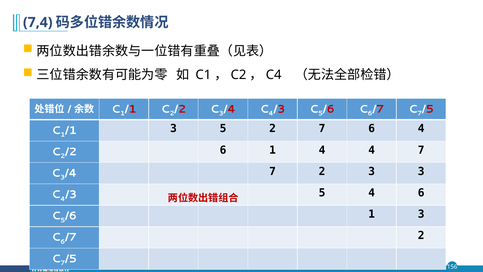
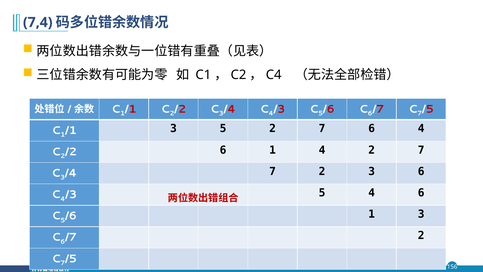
4 4: 4 -> 2
3 3: 3 -> 6
